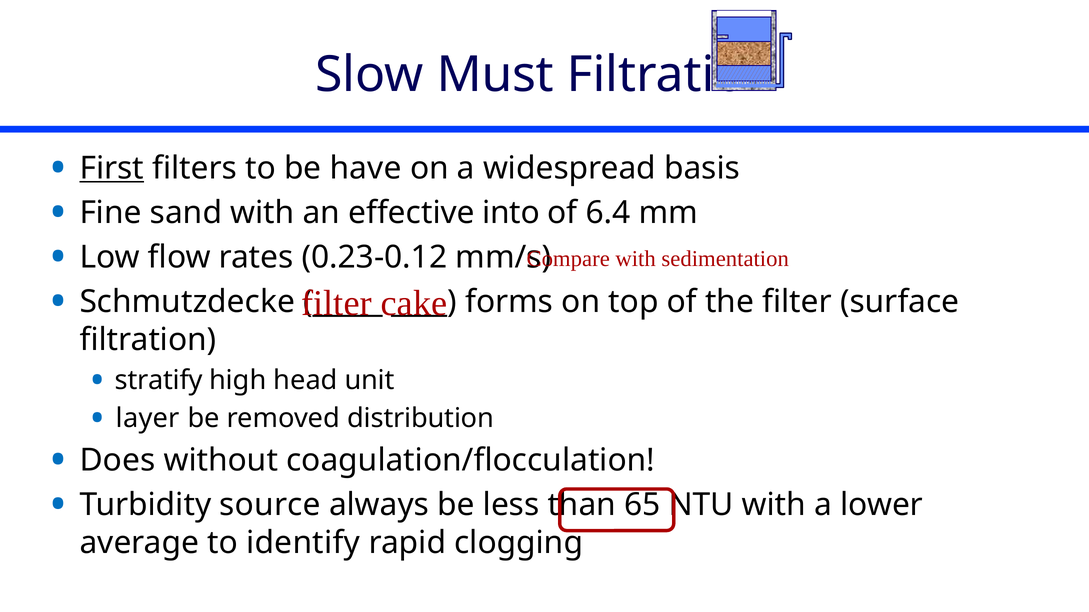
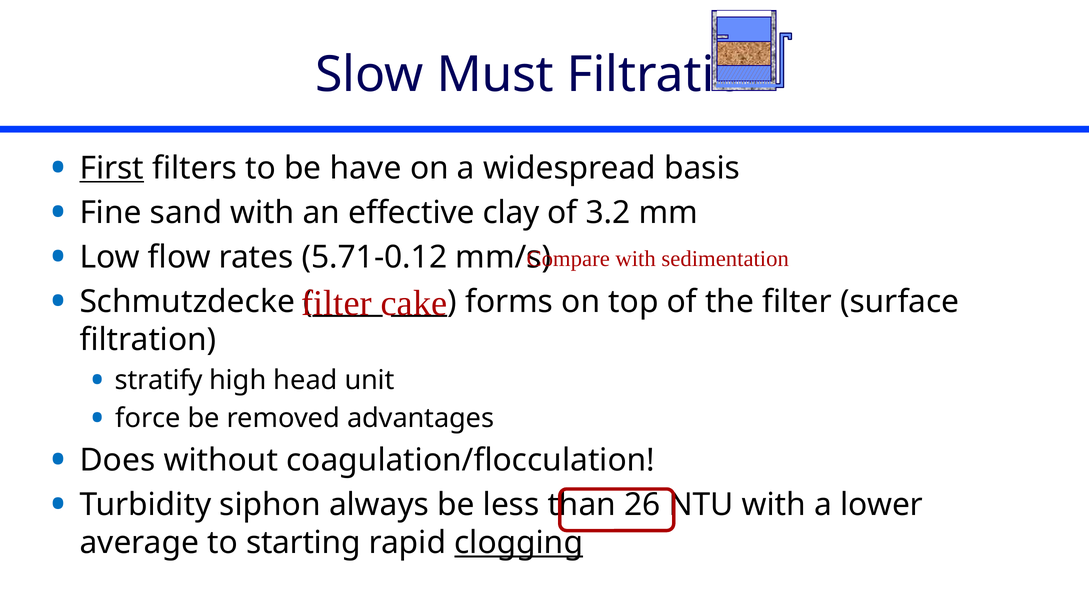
into: into -> clay
6.4: 6.4 -> 3.2
0.23-0.12: 0.23-0.12 -> 5.71-0.12
layer: layer -> force
distribution: distribution -> advantages
source: source -> siphon
65: 65 -> 26
identify: identify -> starting
clogging underline: none -> present
